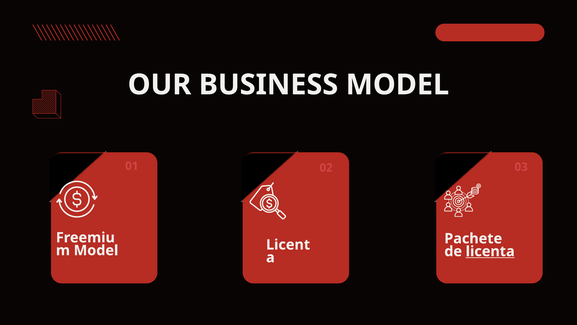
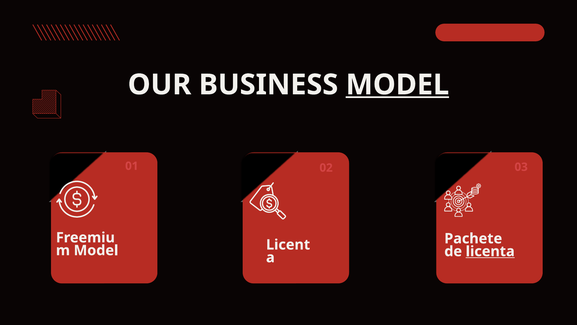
MODEL at (397, 85) underline: none -> present
